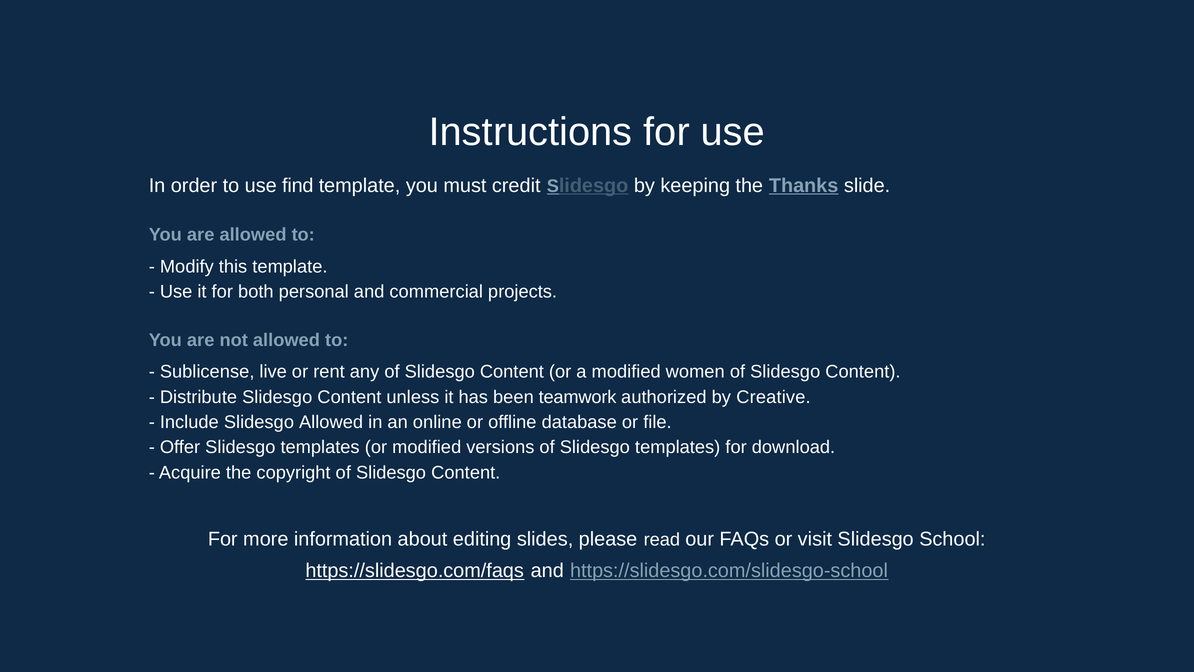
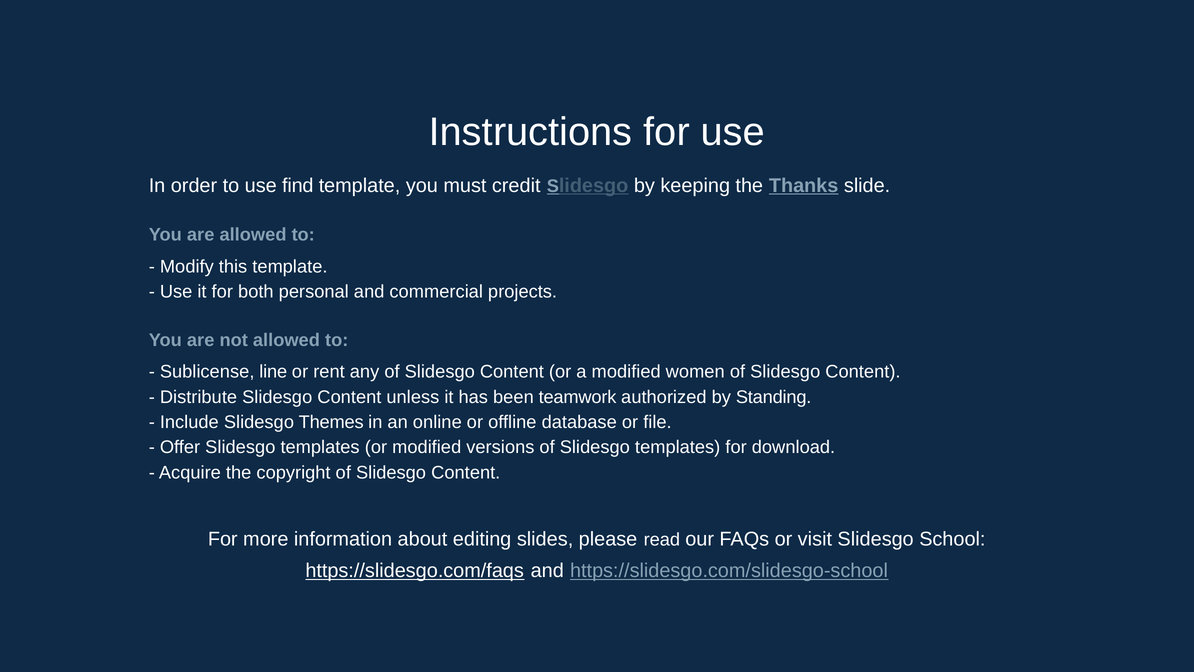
live: live -> line
Creative: Creative -> Standing
Slidesgo Allowed: Allowed -> Themes
